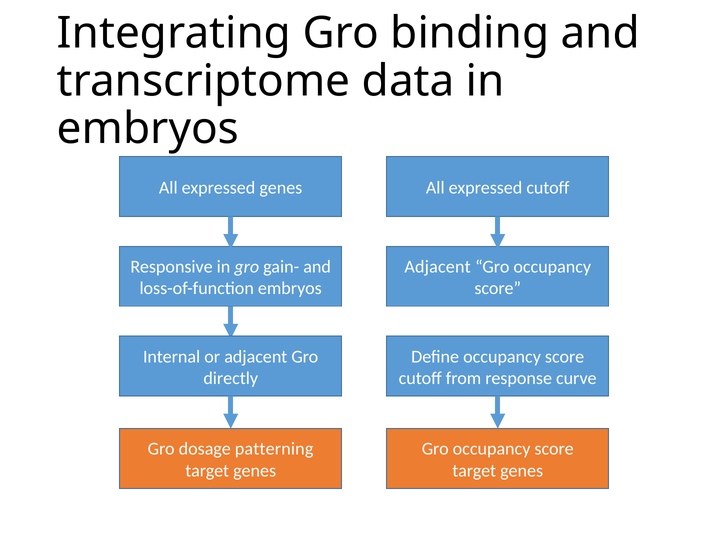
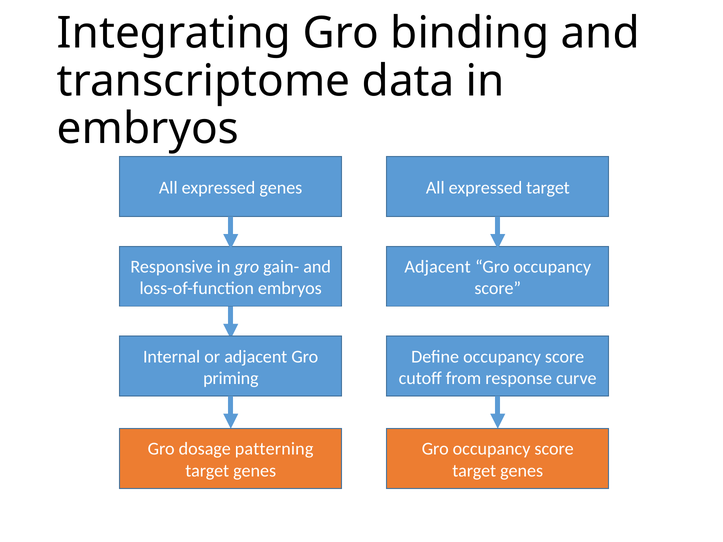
expressed cutoff: cutoff -> target
directly: directly -> priming
